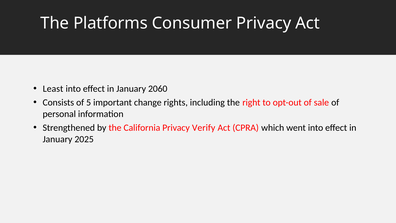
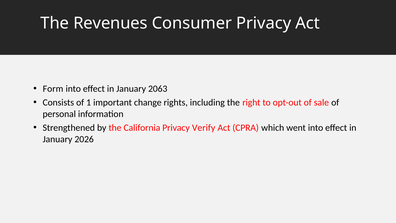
Platforms: Platforms -> Revenues
Least: Least -> Form
2060: 2060 -> 2063
5: 5 -> 1
2025: 2025 -> 2026
